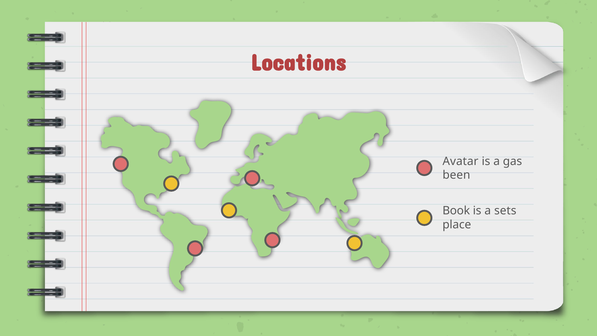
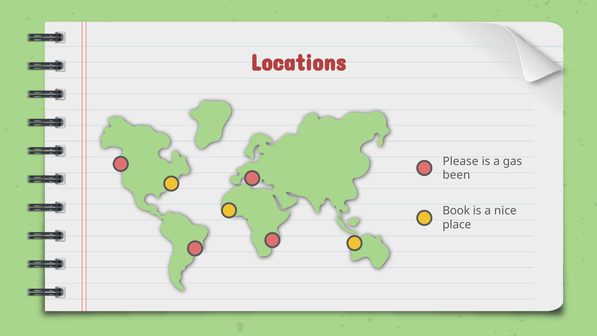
Avatar: Avatar -> Please
sets: sets -> nice
